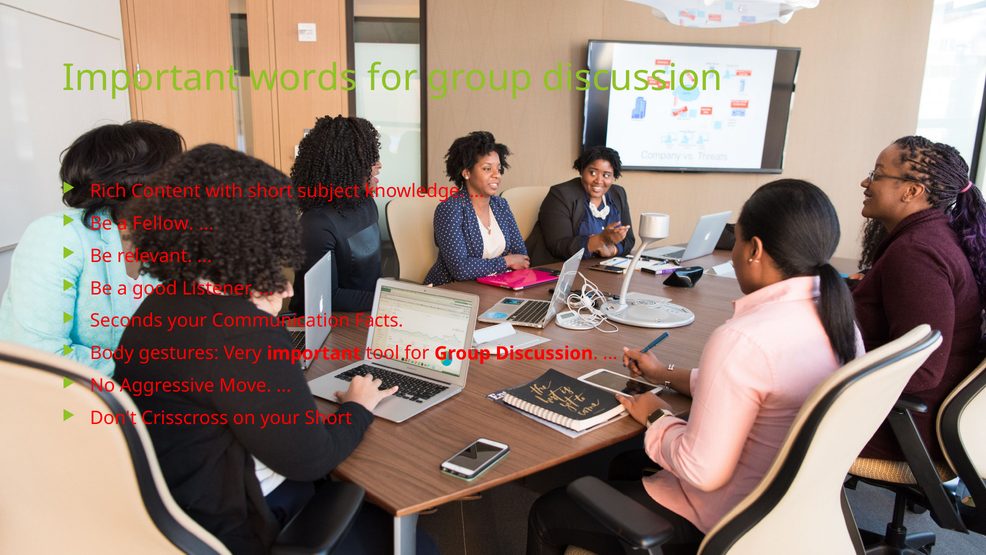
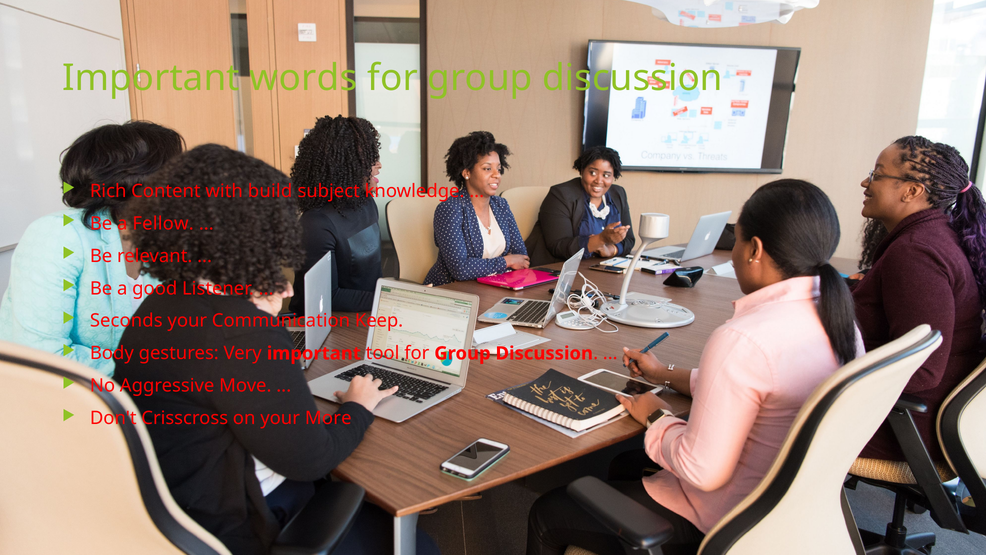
with short: short -> build
Facts: Facts -> Keep
your Short: Short -> More
